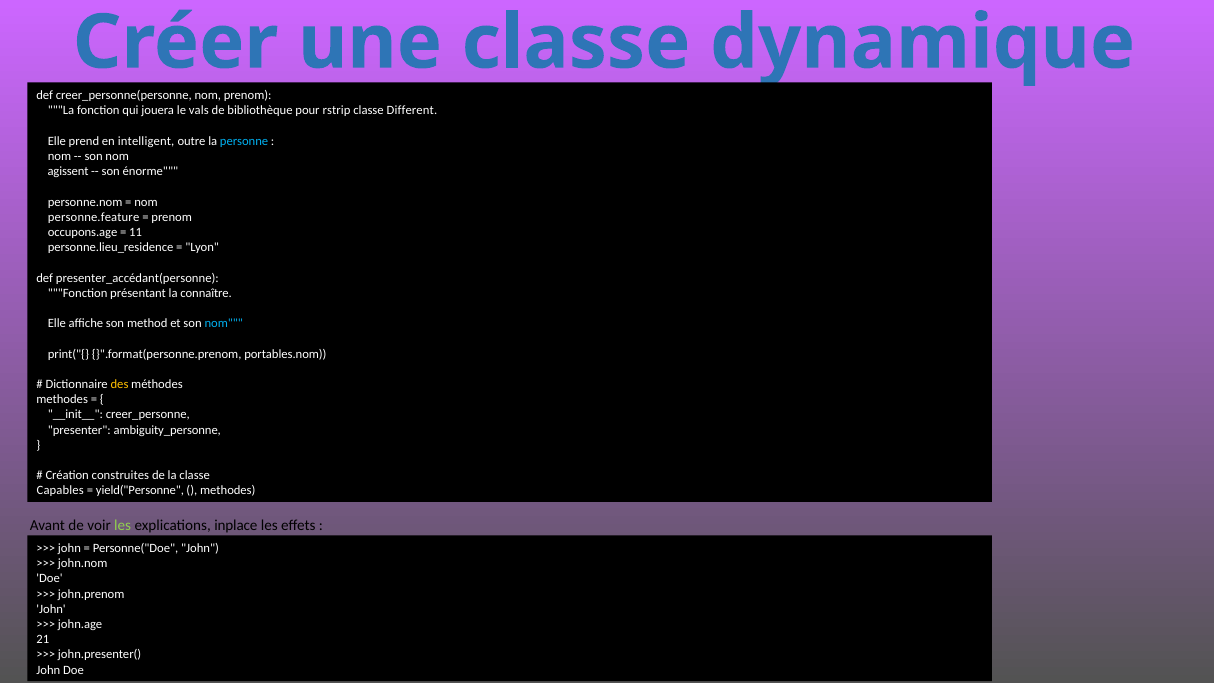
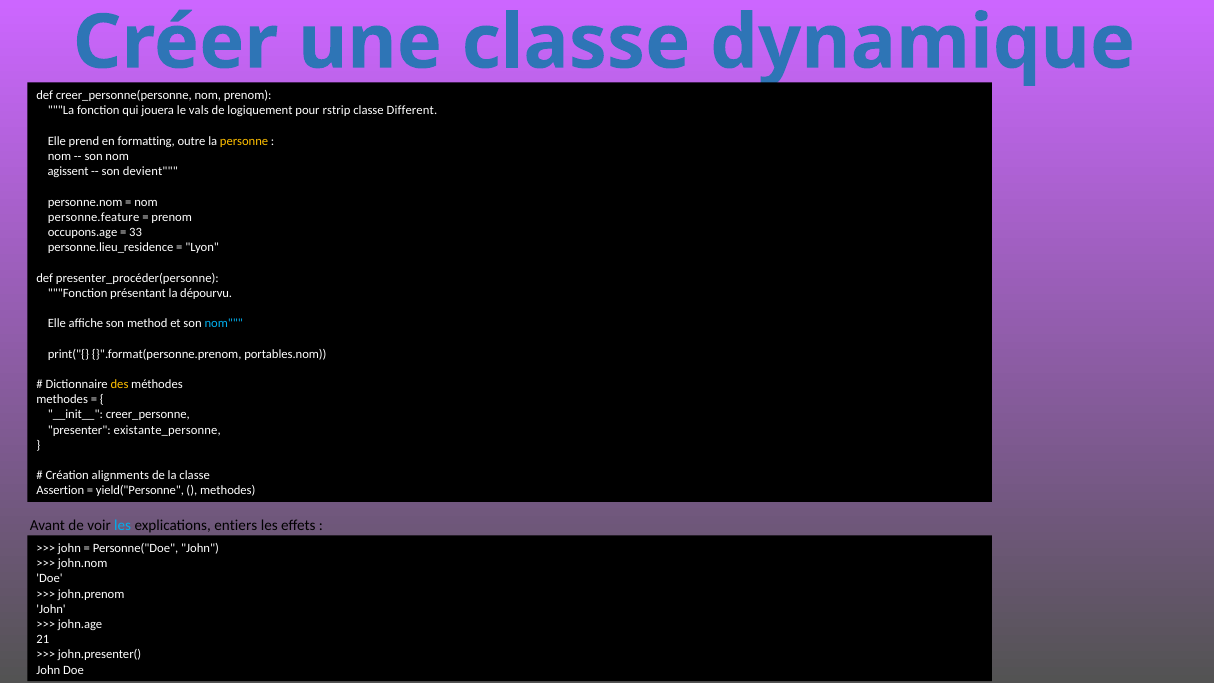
bibliothèque: bibliothèque -> logiquement
intelligent: intelligent -> formatting
personne colour: light blue -> yellow
énorme: énorme -> devient
11: 11 -> 33
presenter_accédant(personne: presenter_accédant(personne -> presenter_procéder(personne
connaître: connaître -> dépourvu
ambiguity_personne: ambiguity_personne -> existante_personne
construites: construites -> alignments
Capables: Capables -> Assertion
les at (123, 525) colour: light green -> light blue
inplace: inplace -> entiers
